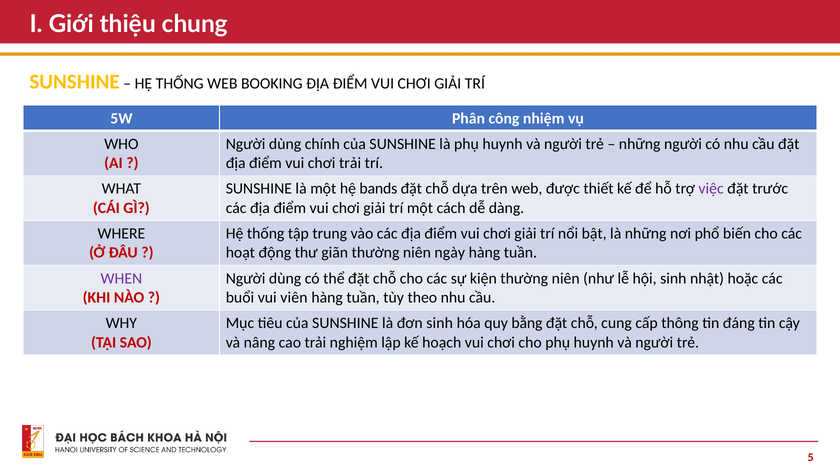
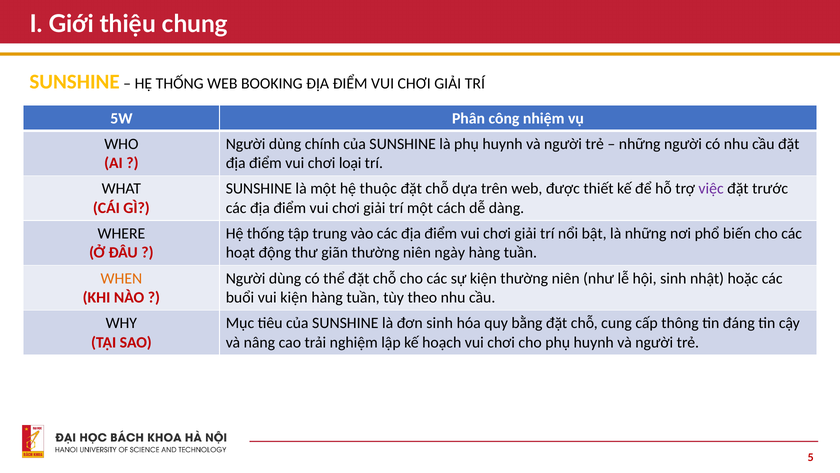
chơi trải: trải -> loại
bands: bands -> thuộc
WHEN colour: purple -> orange
vui viên: viên -> kiện
